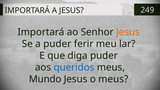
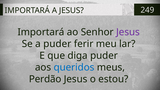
Jesus at (128, 32) colour: orange -> purple
Mundo: Mundo -> Perdão
o meus: meus -> estou
